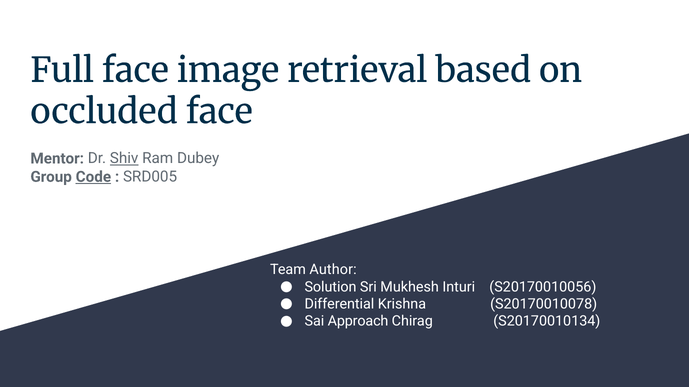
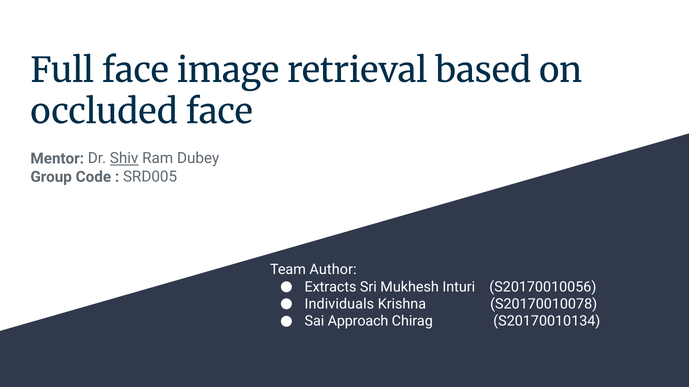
Code underline: present -> none
Solution: Solution -> Extracts
Differential: Differential -> Individuals
